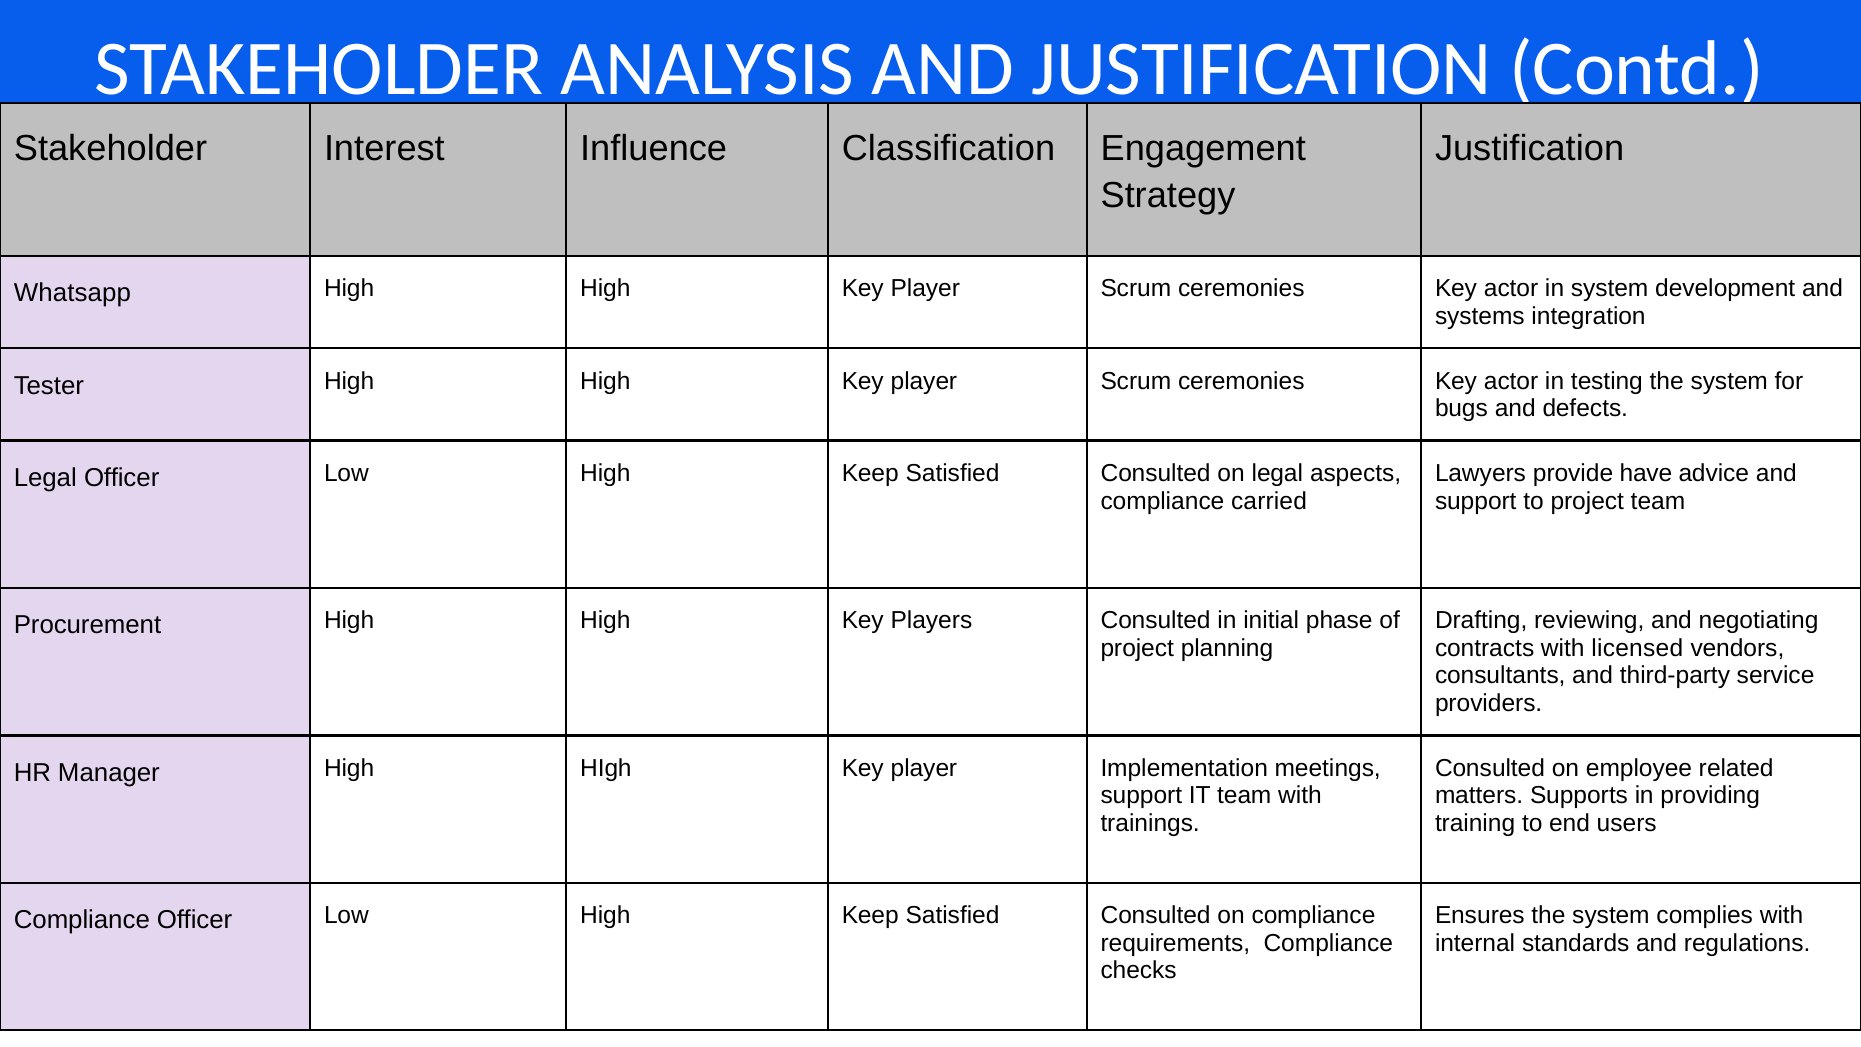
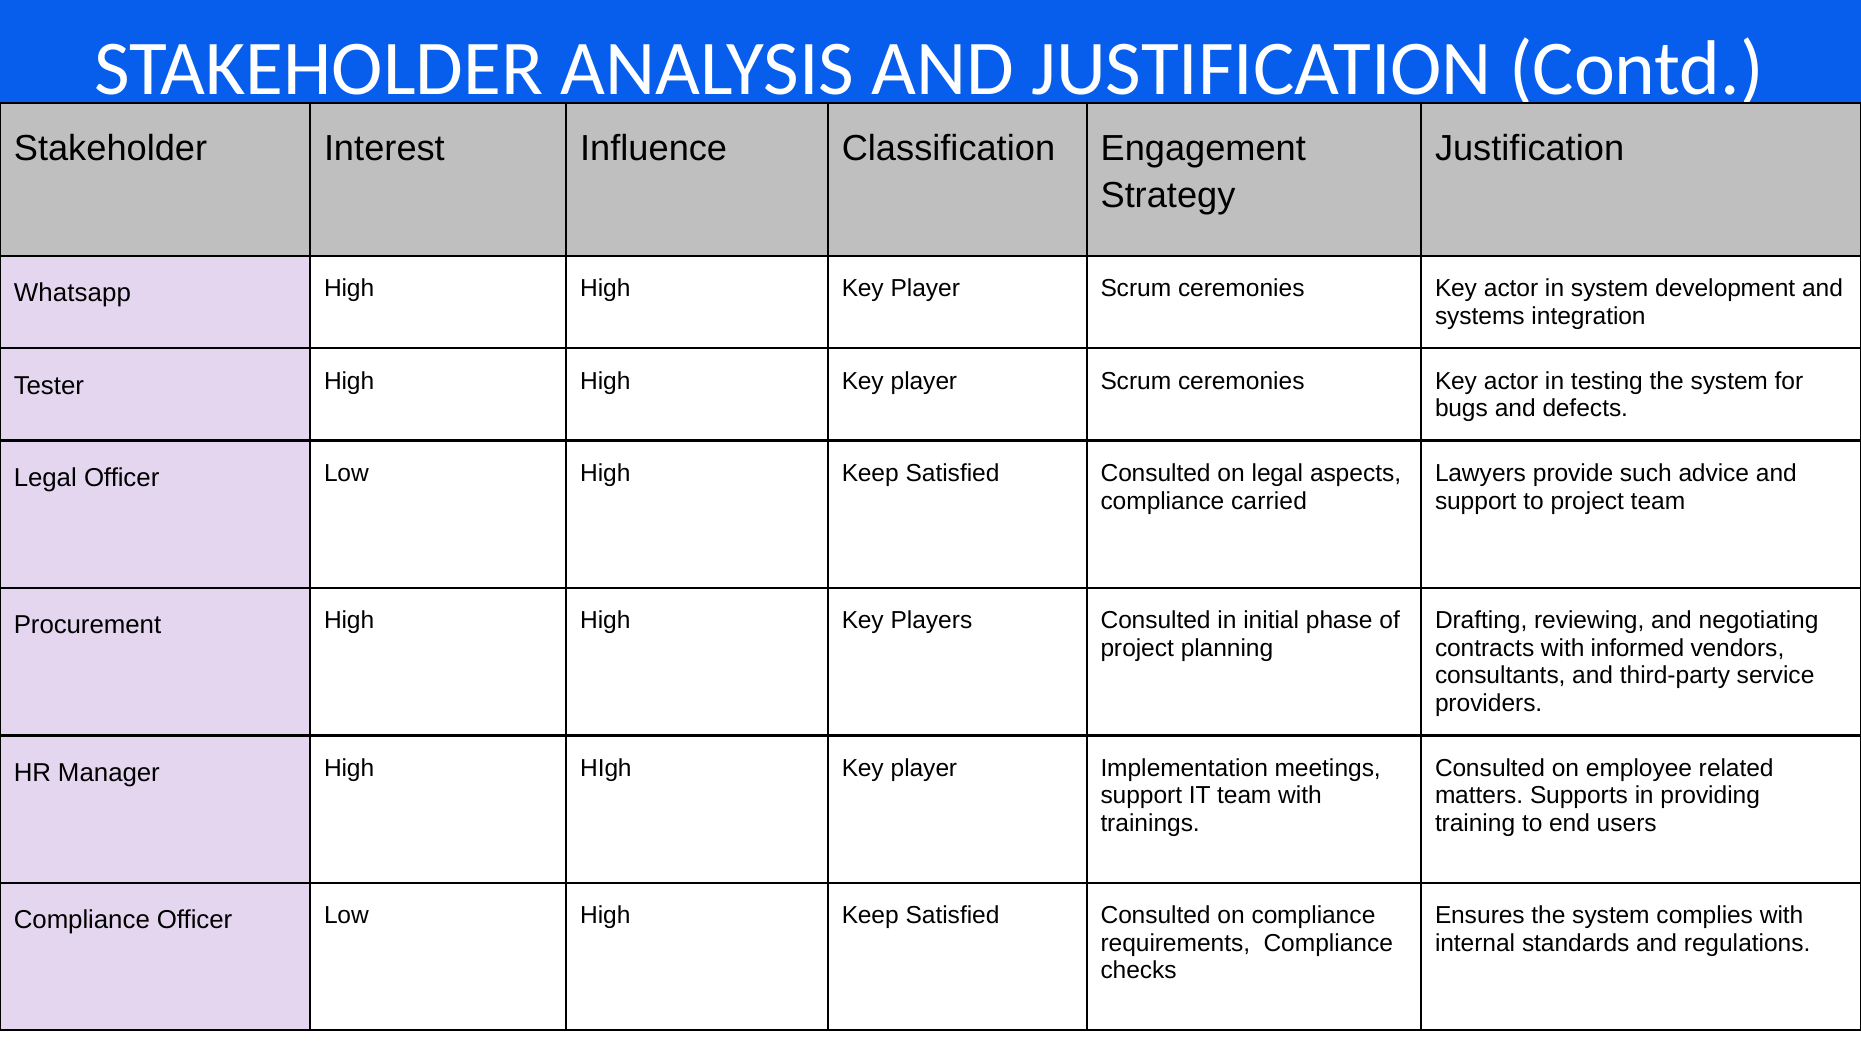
have: have -> such
licensed: licensed -> informed
